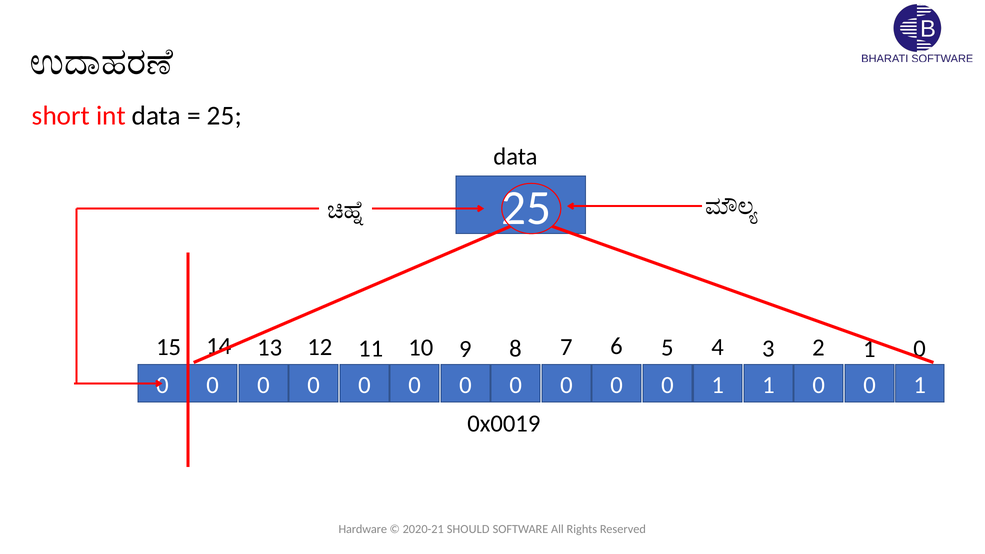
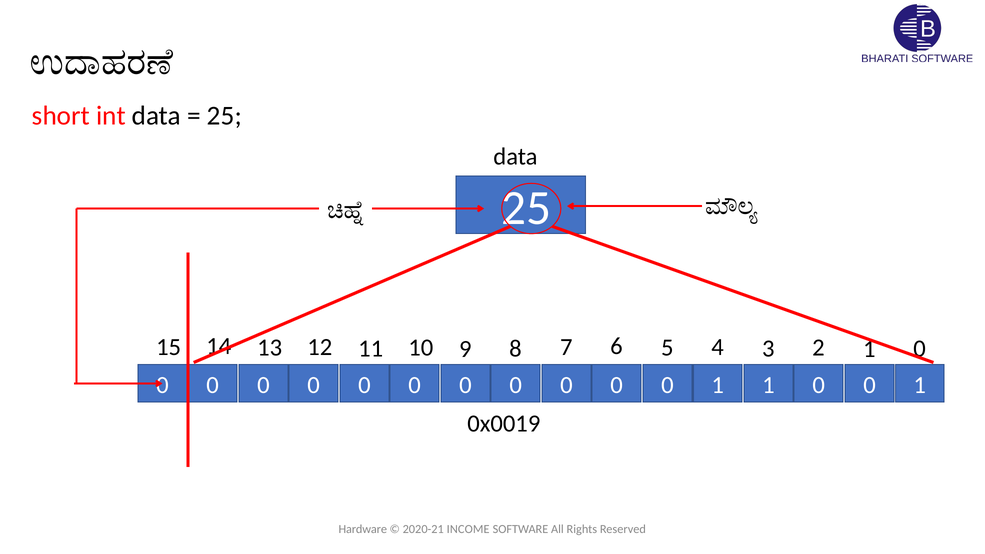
SHOULD: SHOULD -> INCOME
